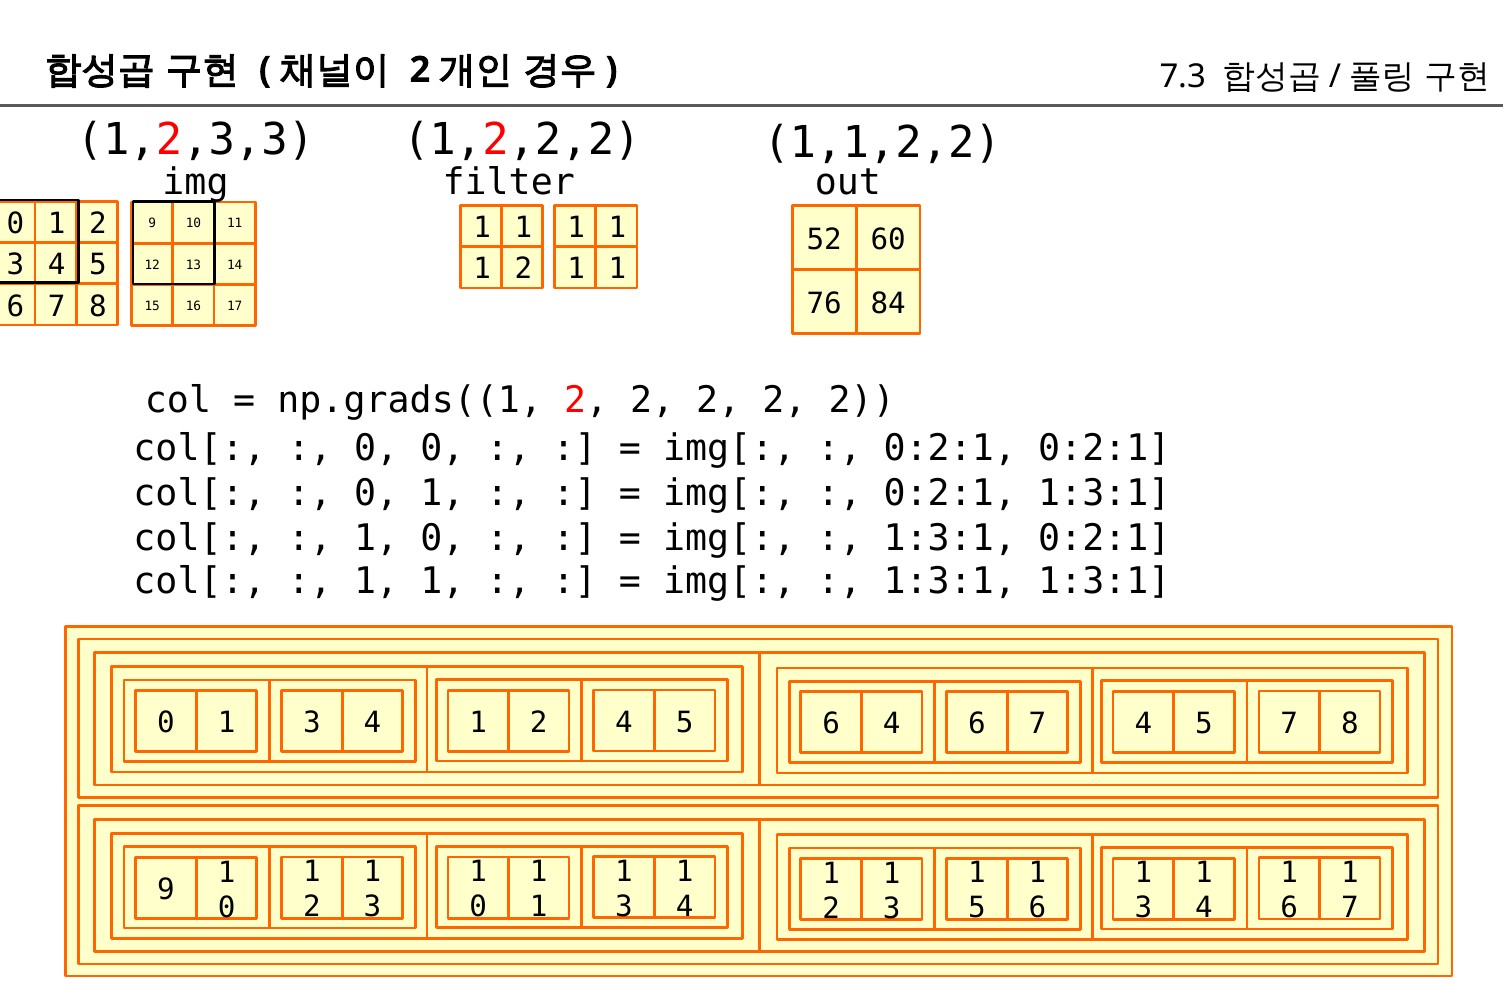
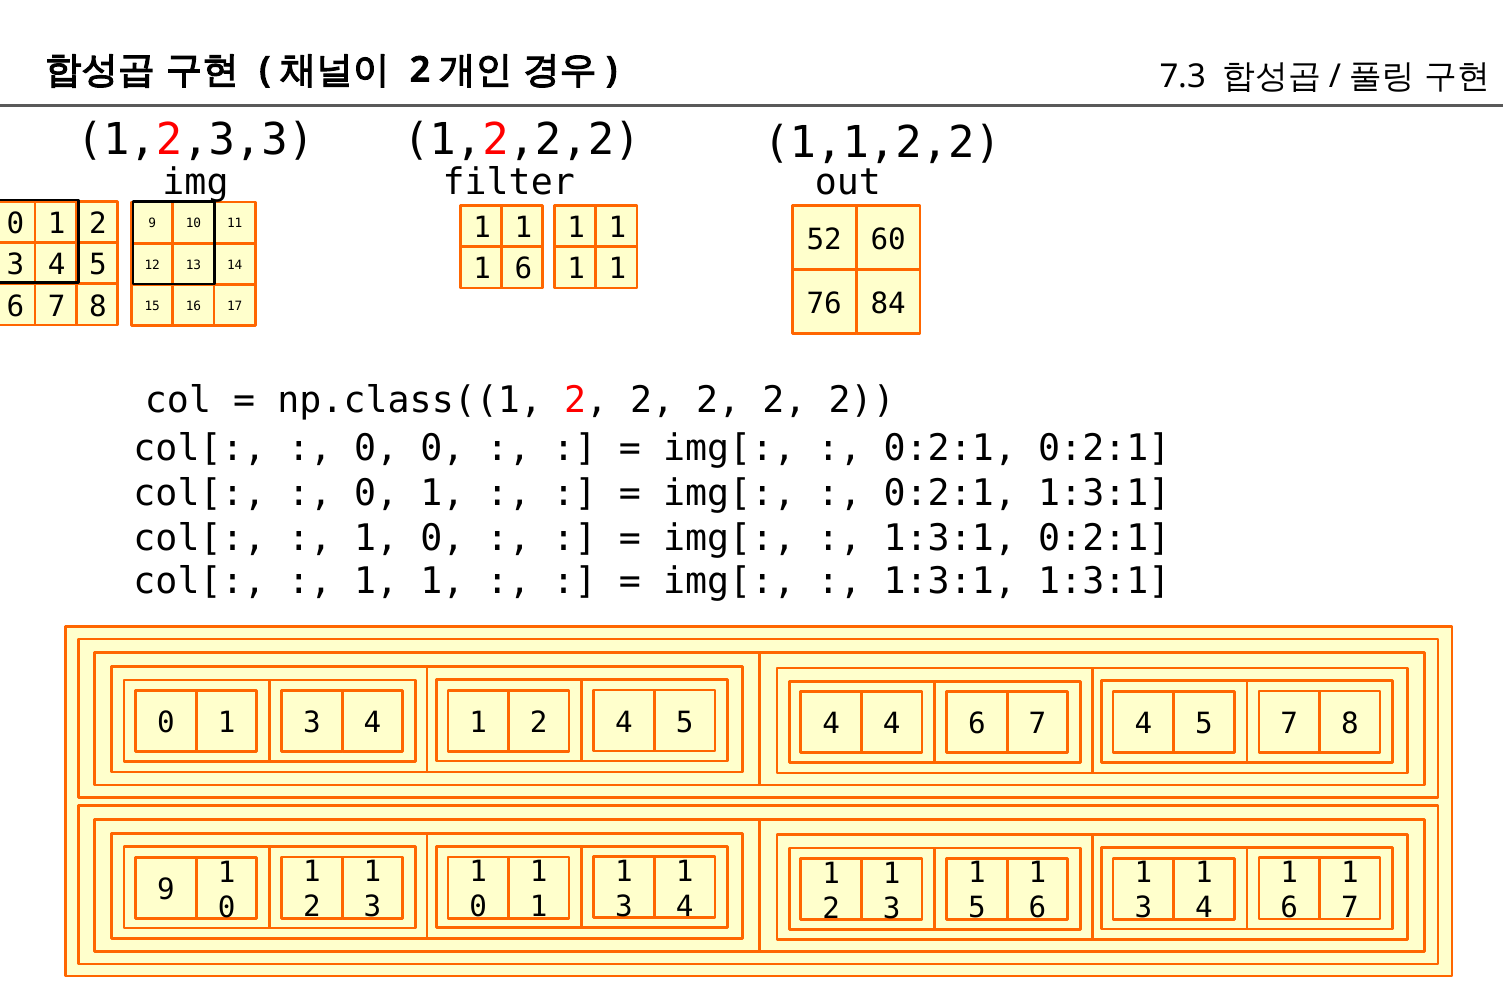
2 at (523, 269): 2 -> 6
np.grads((1: np.grads((1 -> np.class((1
2 4 5 6: 6 -> 4
